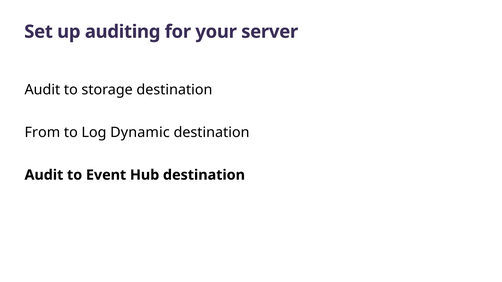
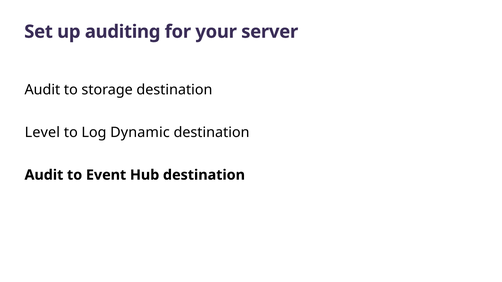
From: From -> Level
